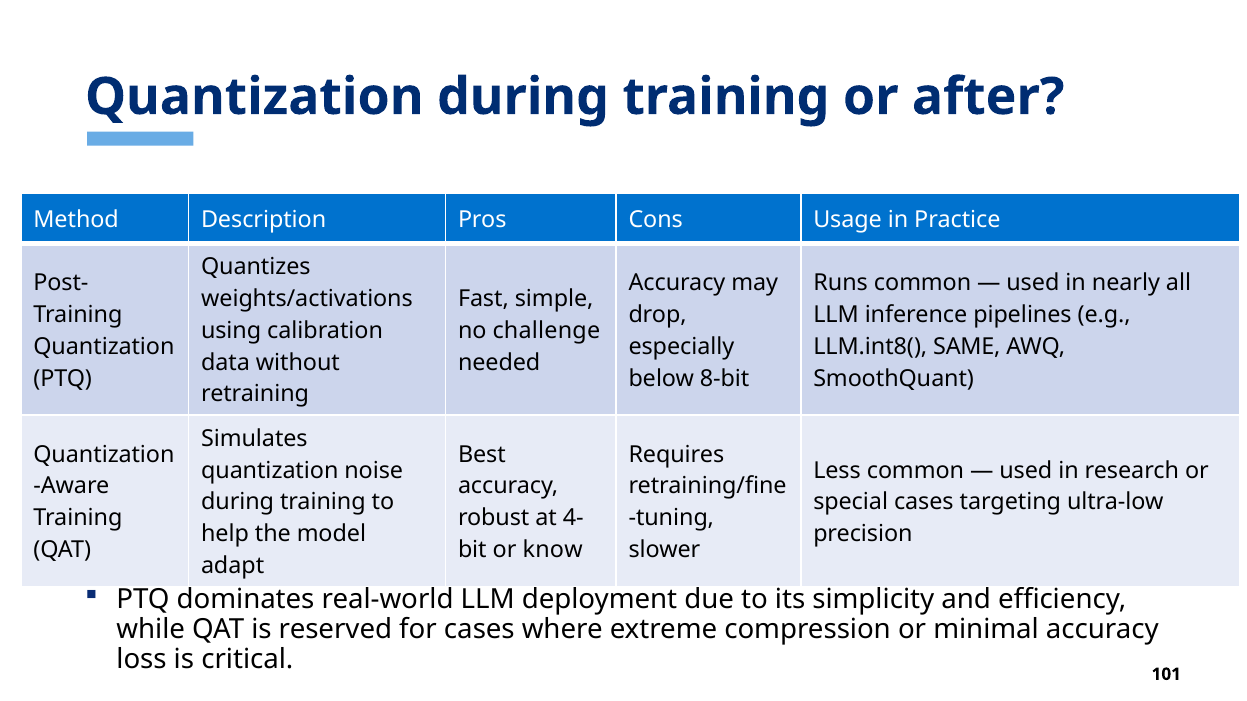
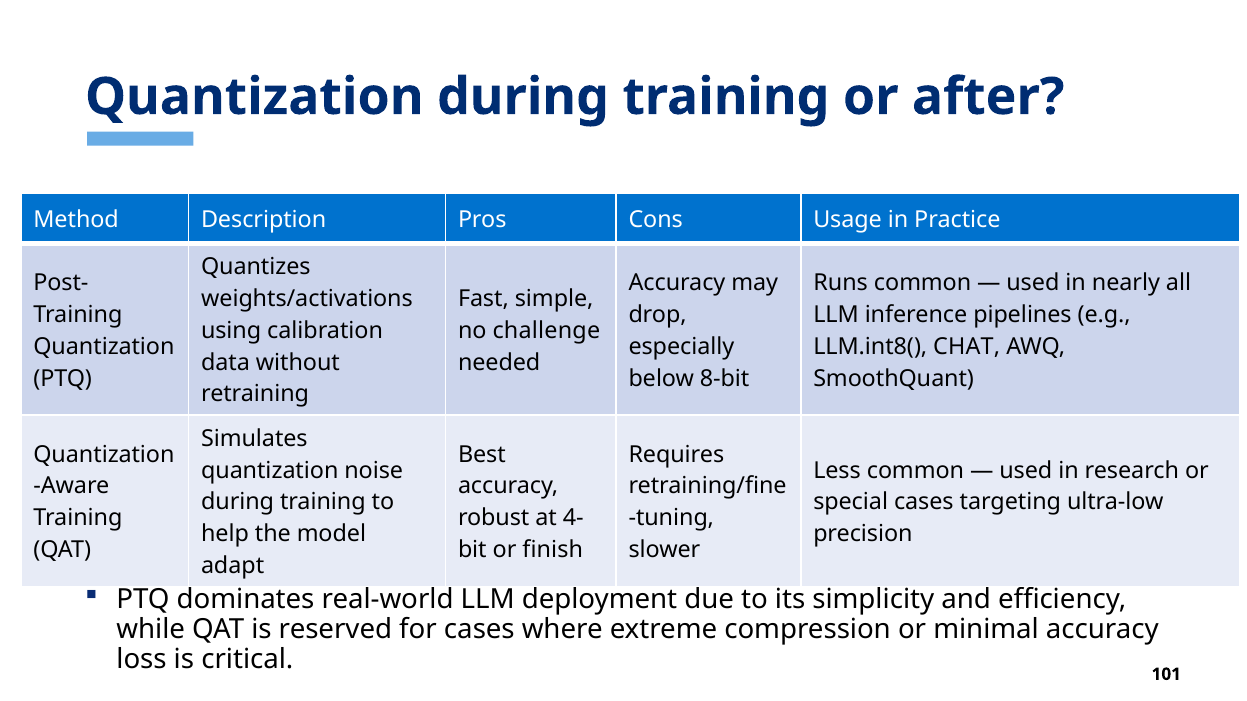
SAME: SAME -> CHAT
know: know -> finish
